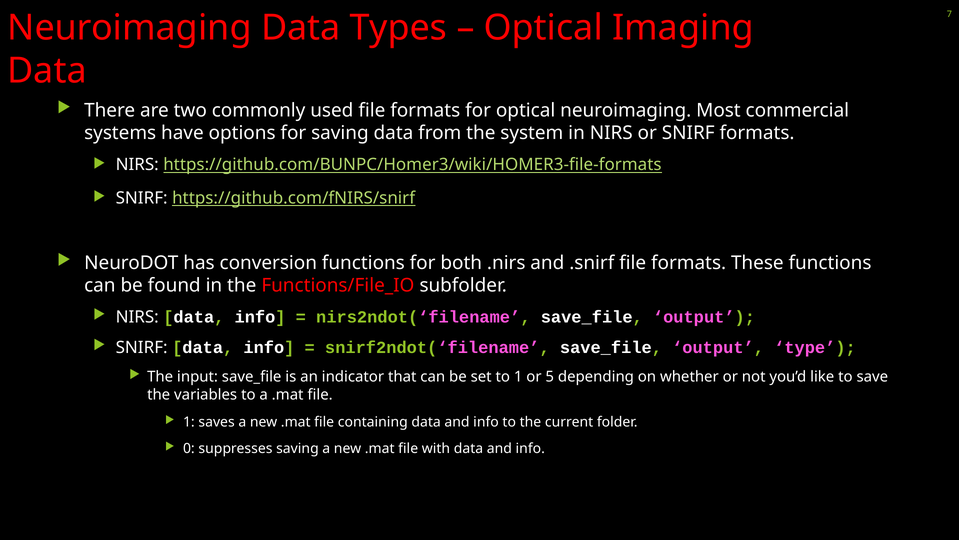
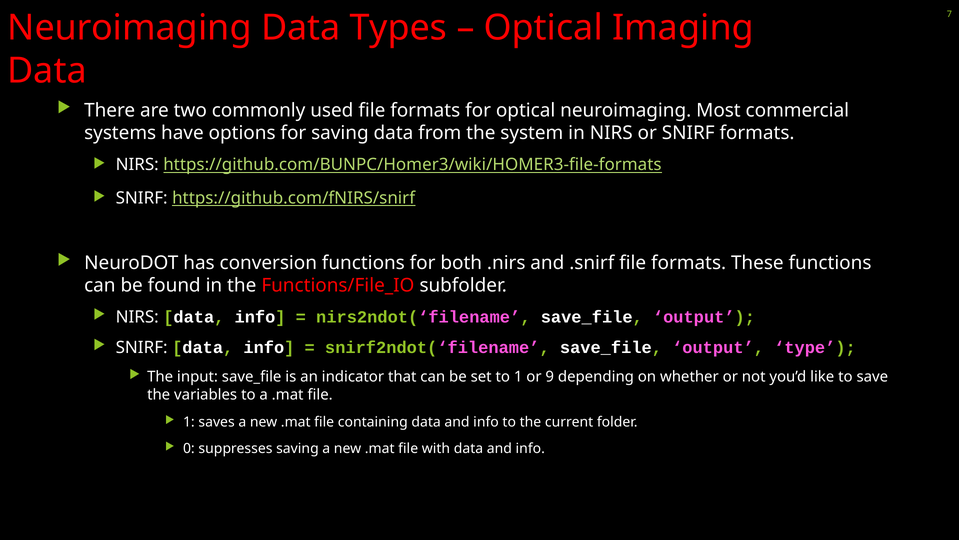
5: 5 -> 9
